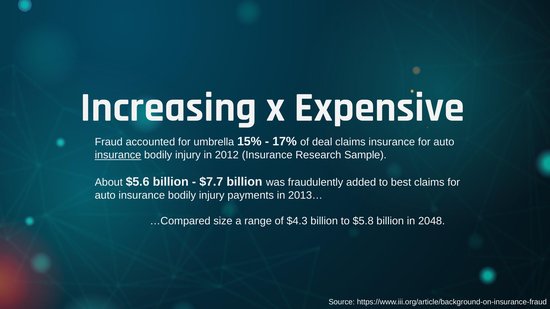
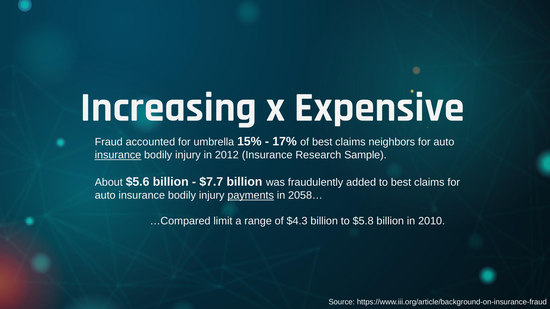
of deal: deal -> best
claims insurance: insurance -> neighbors
payments underline: none -> present
2013…: 2013… -> 2058…
size: size -> limit
2048: 2048 -> 2010
